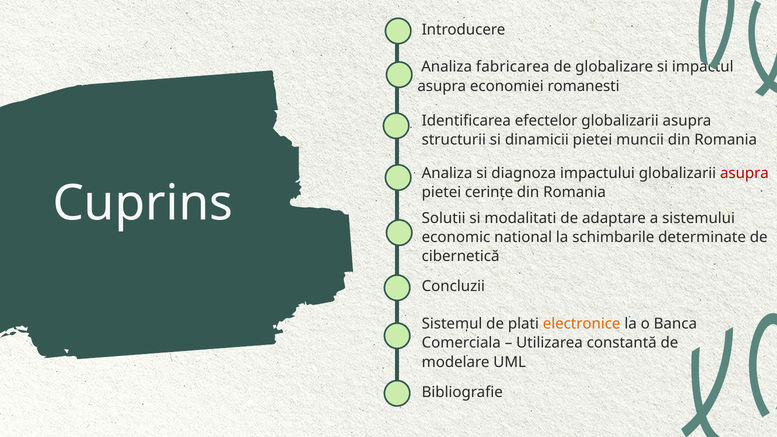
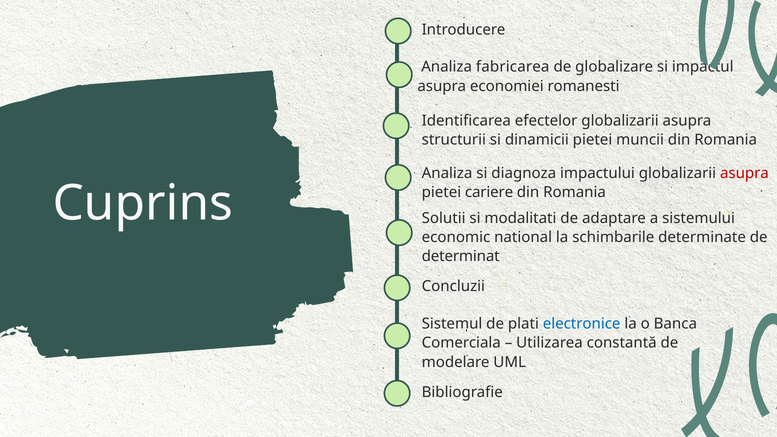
cerințe: cerințe -> cariere
cibernetică: cibernetică -> determinat
electronice colour: orange -> blue
